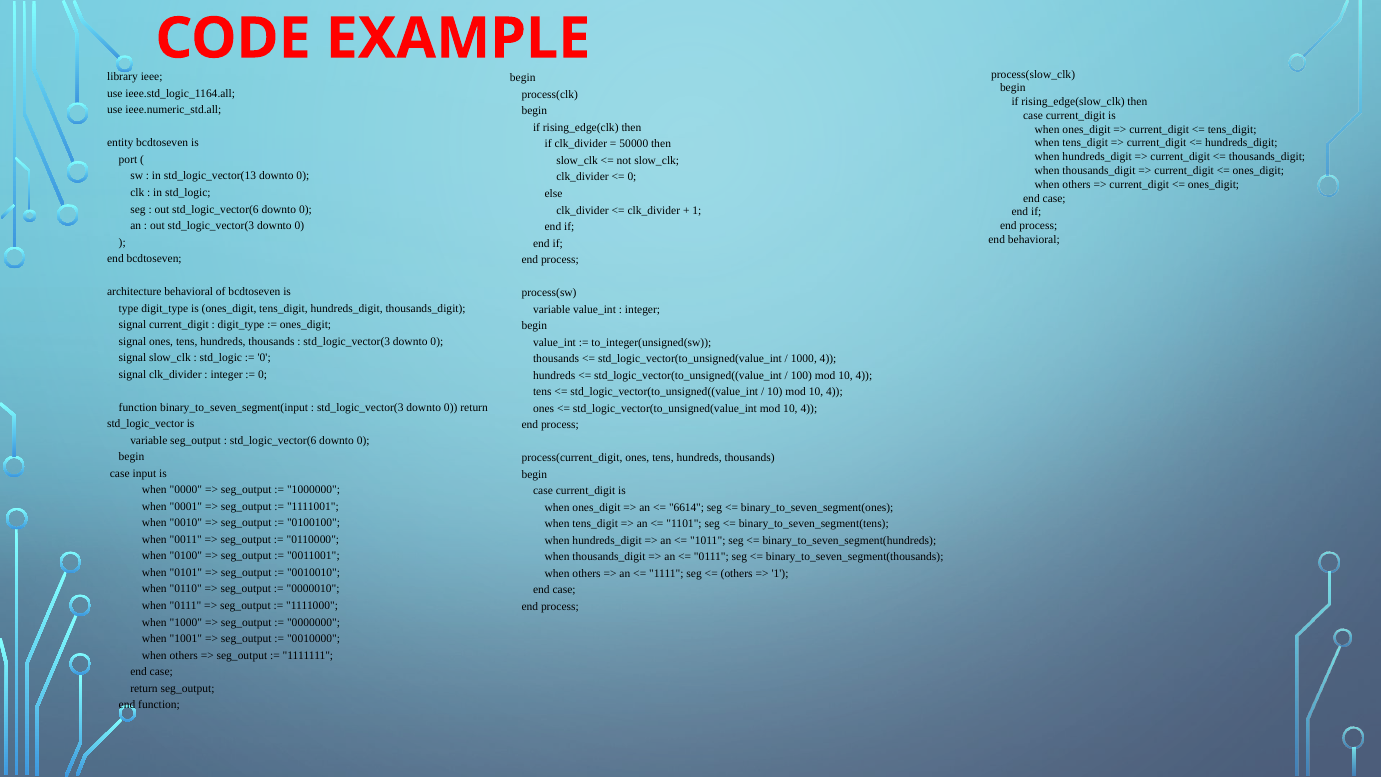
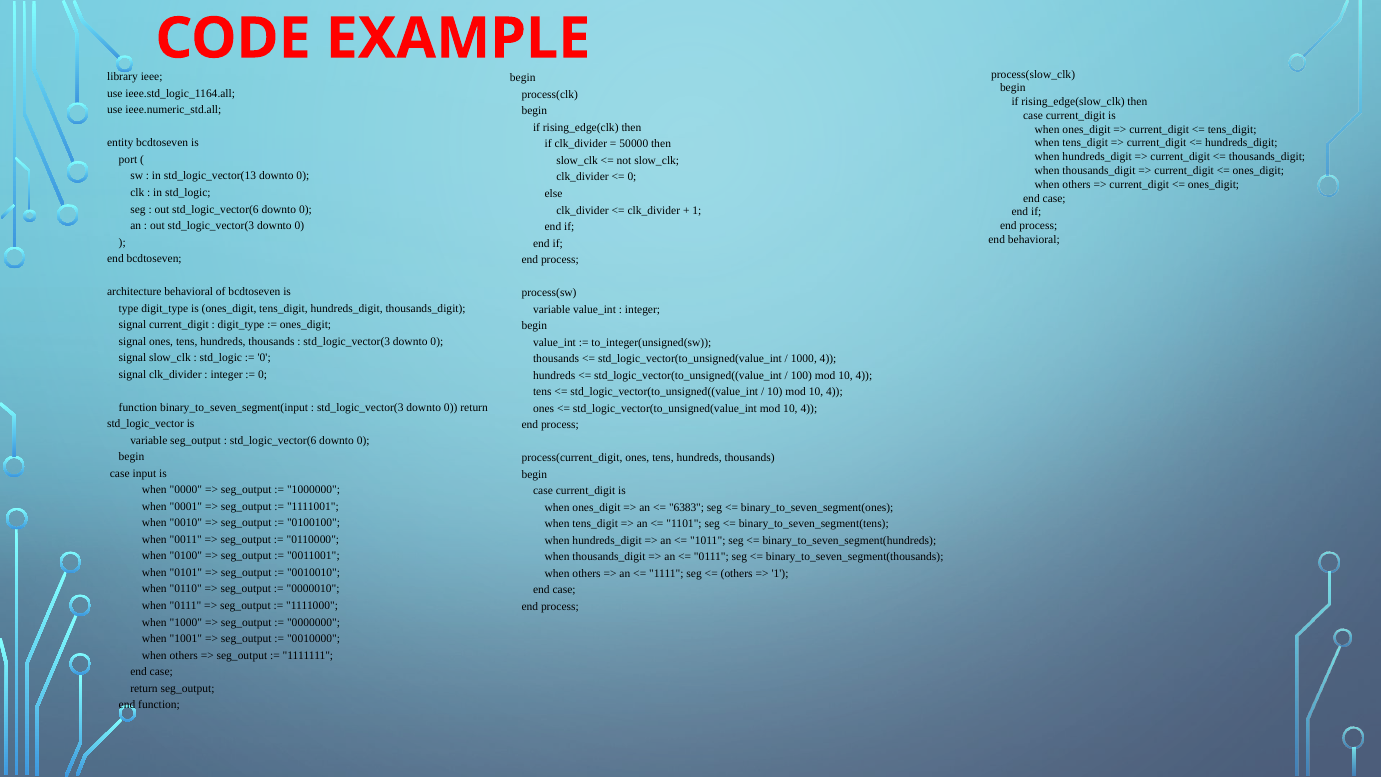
6614: 6614 -> 6383
